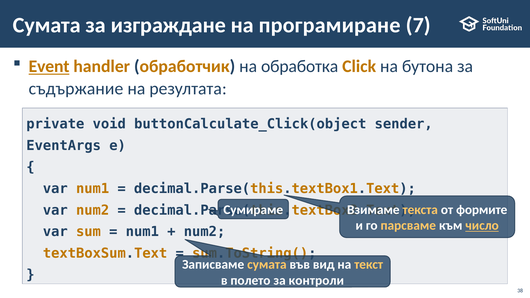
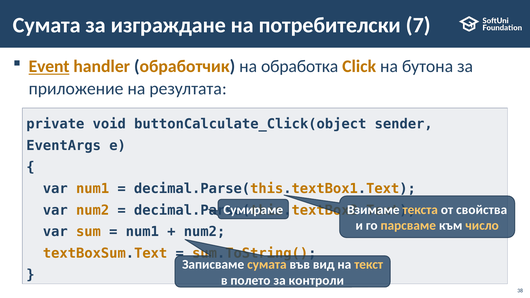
програмиране: програмиране -> потребителски
съдържание: съдържание -> приложение
формите: формите -> свойства
число underline: present -> none
